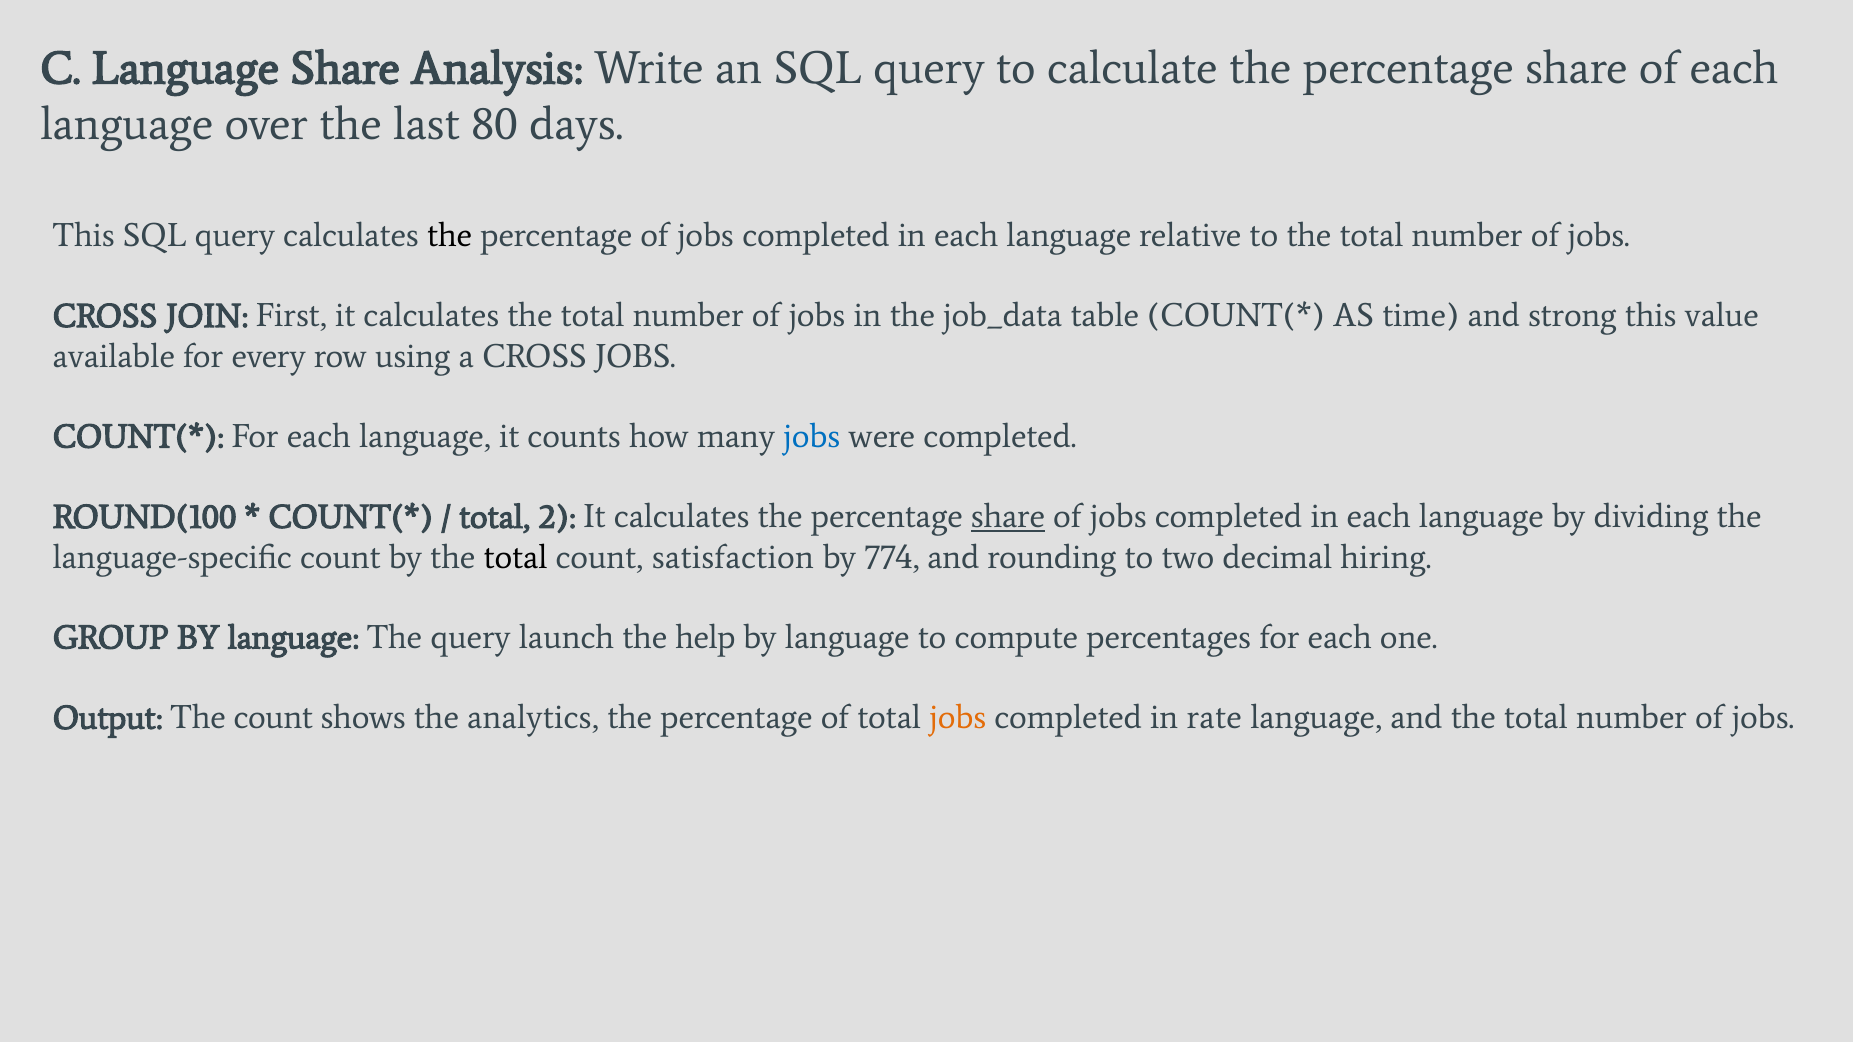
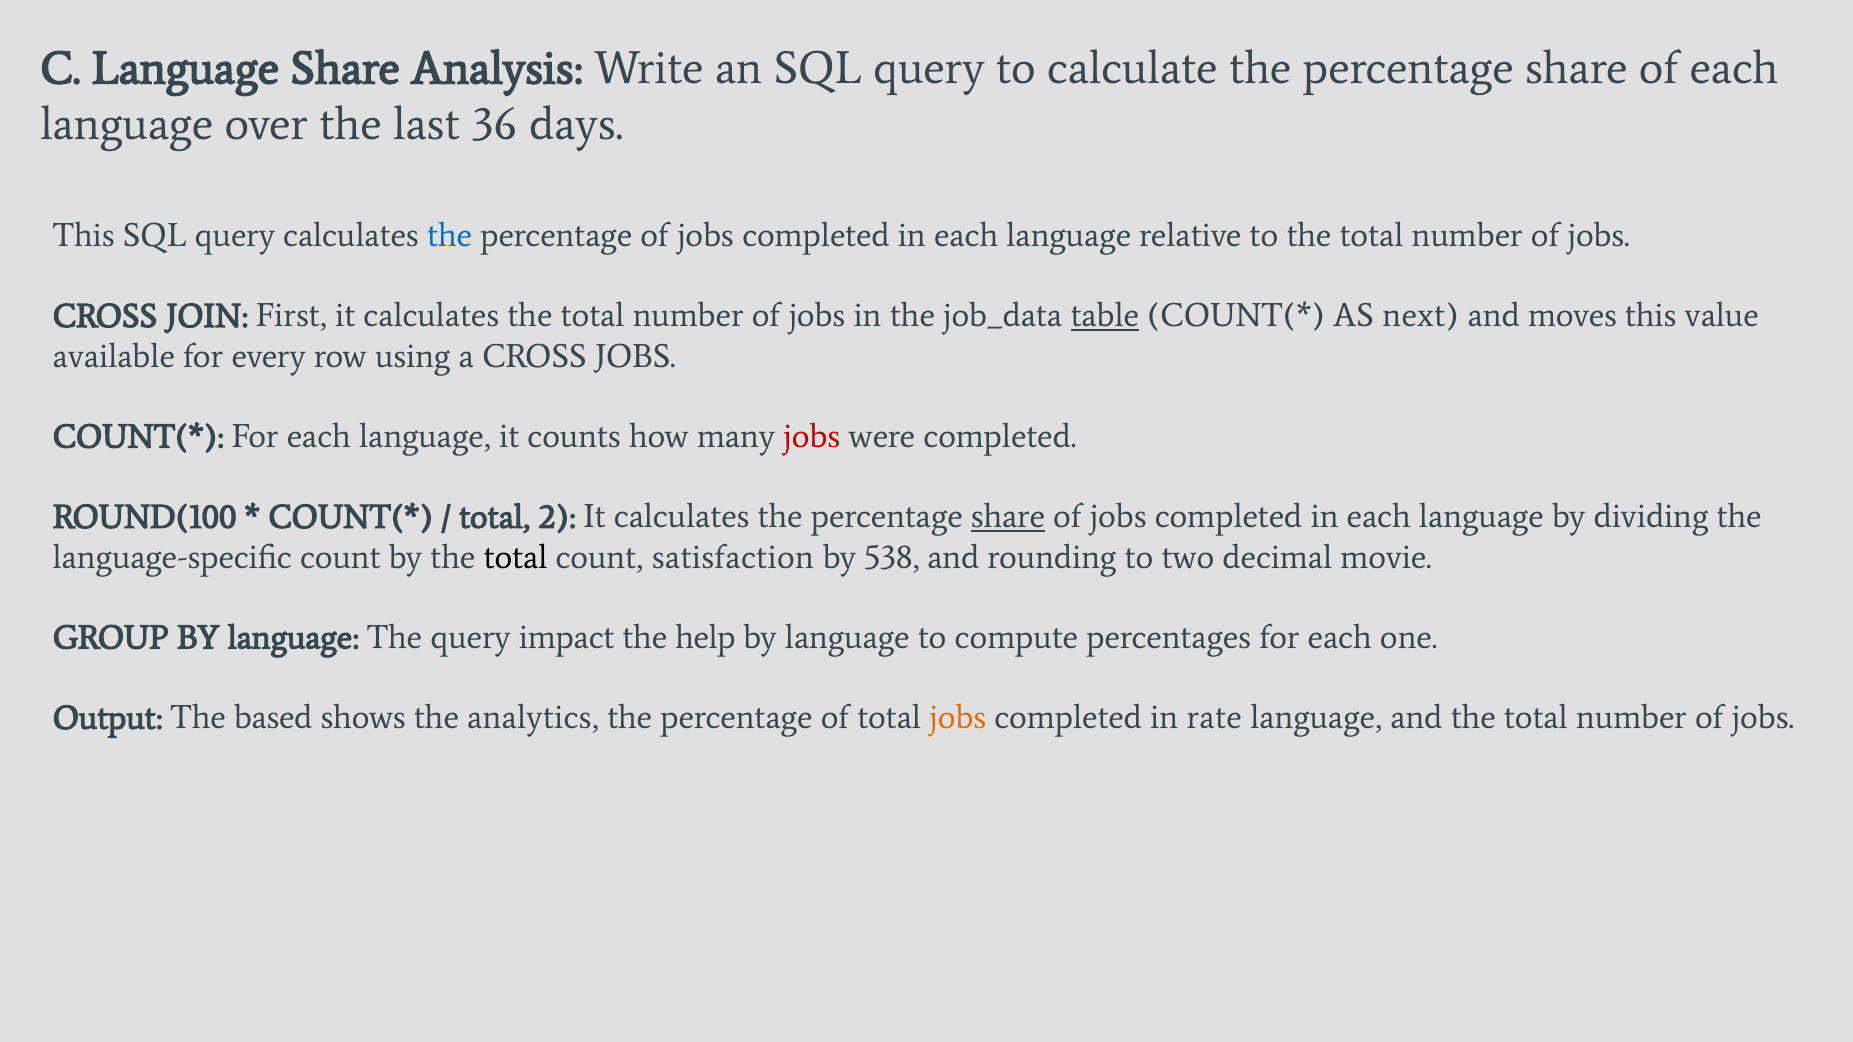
80: 80 -> 36
the at (450, 236) colour: black -> blue
table underline: none -> present
time: time -> next
strong: strong -> moves
jobs at (812, 437) colour: blue -> red
774: 774 -> 538
hiring: hiring -> movie
launch: launch -> impact
The count: count -> based
